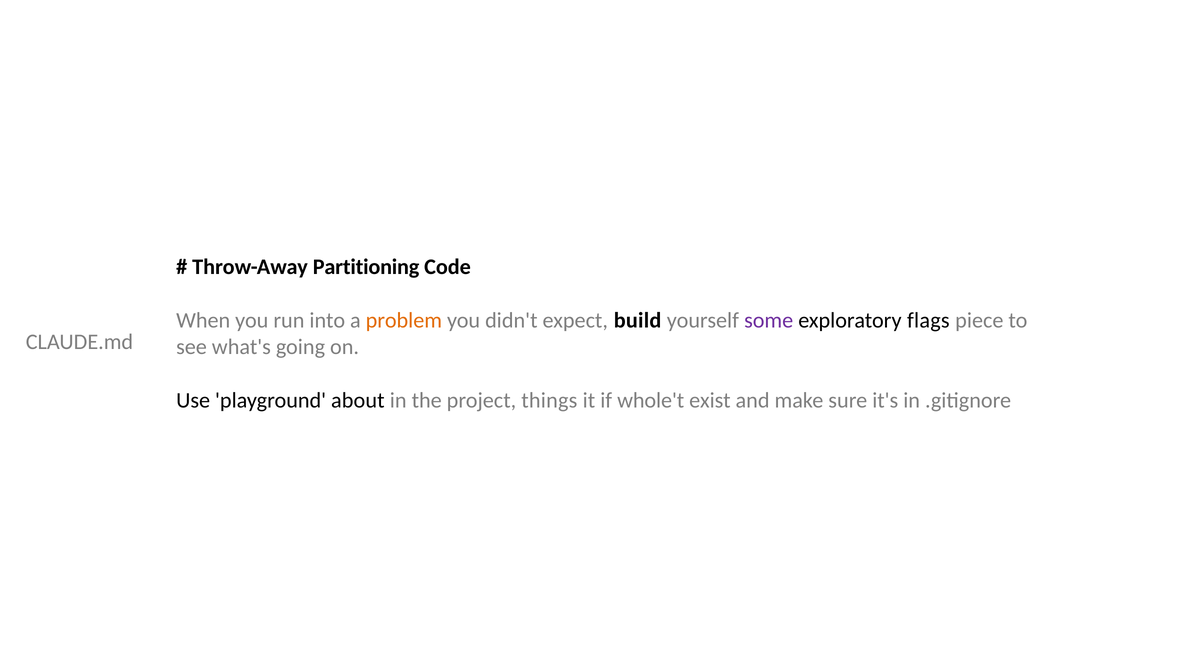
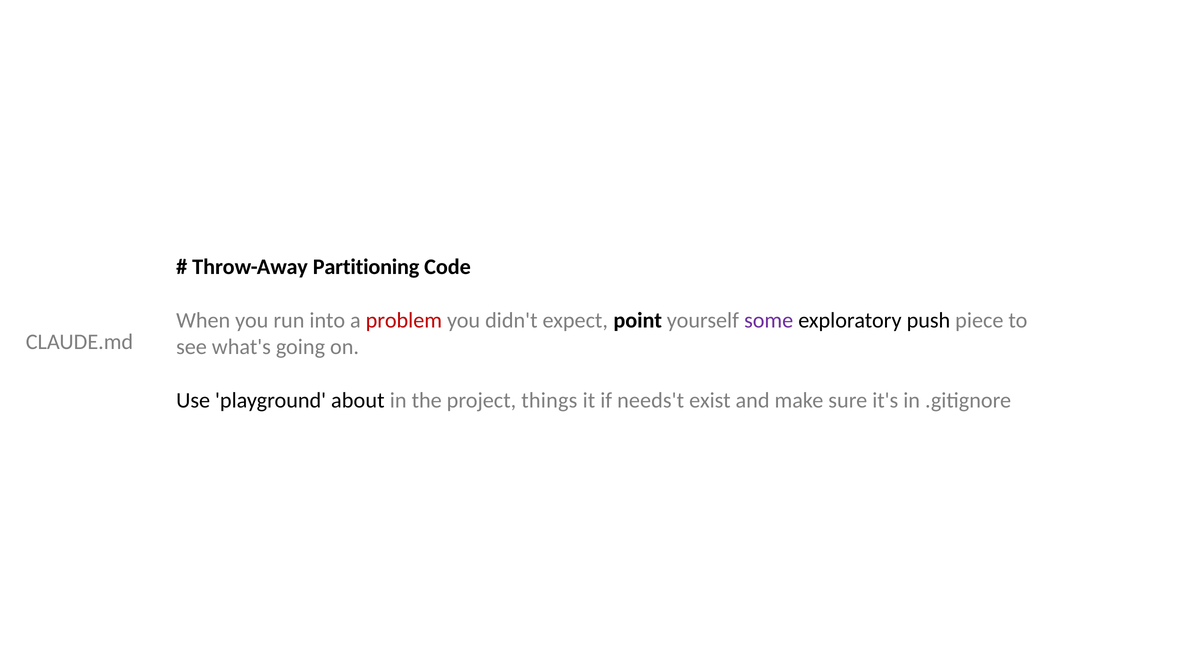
problem colour: orange -> red
build: build -> point
flags: flags -> push
whole't: whole't -> needs't
